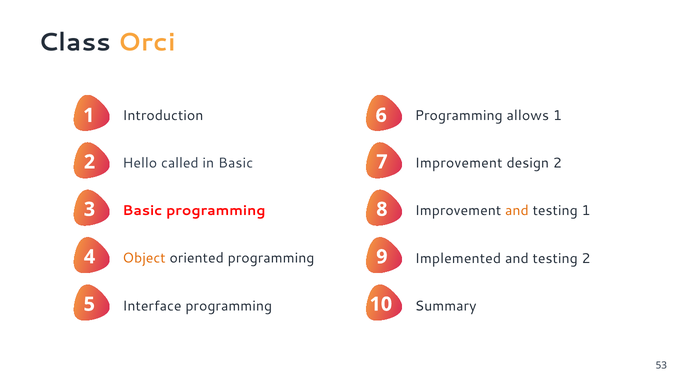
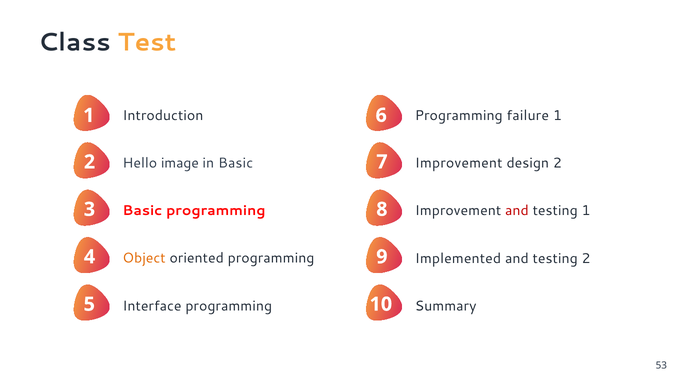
Orci: Orci -> Test
allows: allows -> failure
called: called -> image
and at (517, 211) colour: orange -> red
